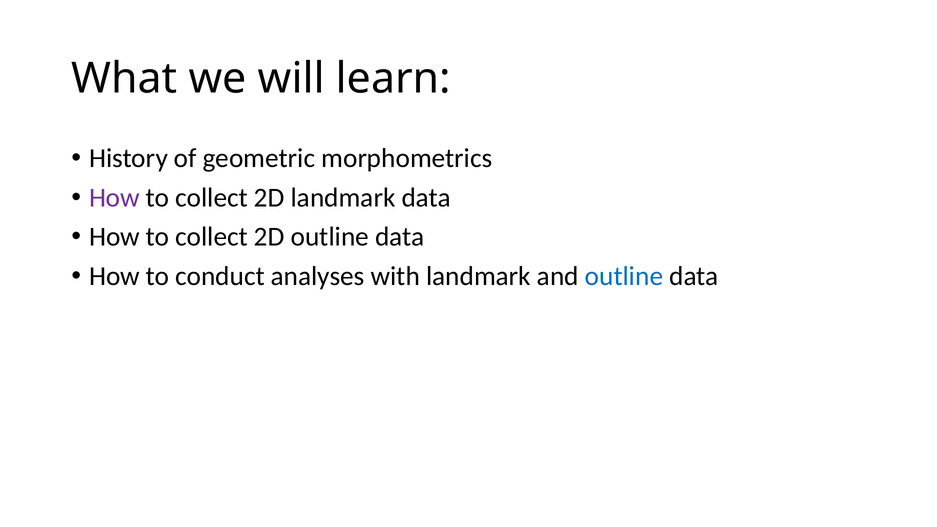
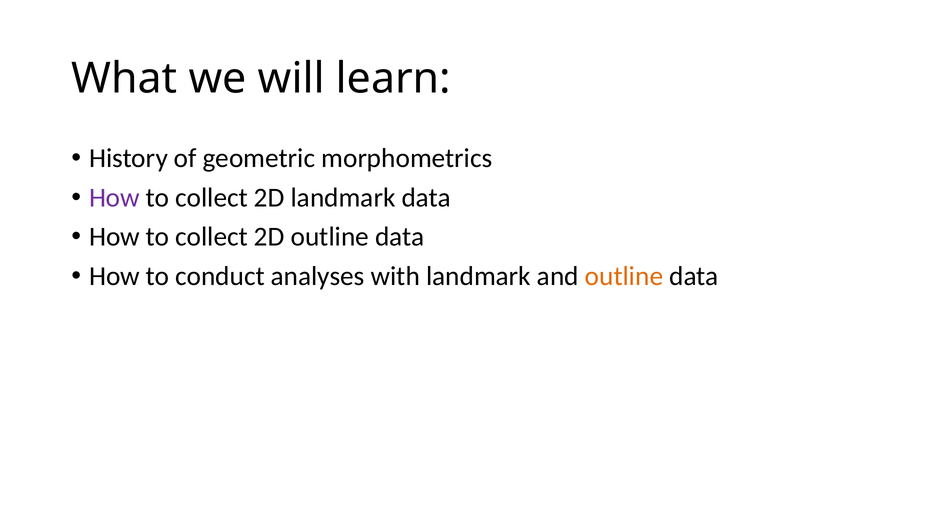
outline at (624, 276) colour: blue -> orange
